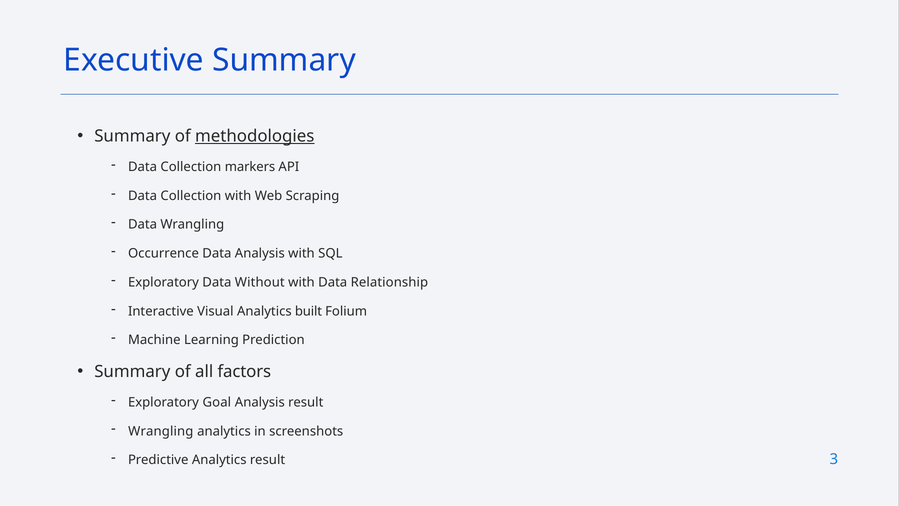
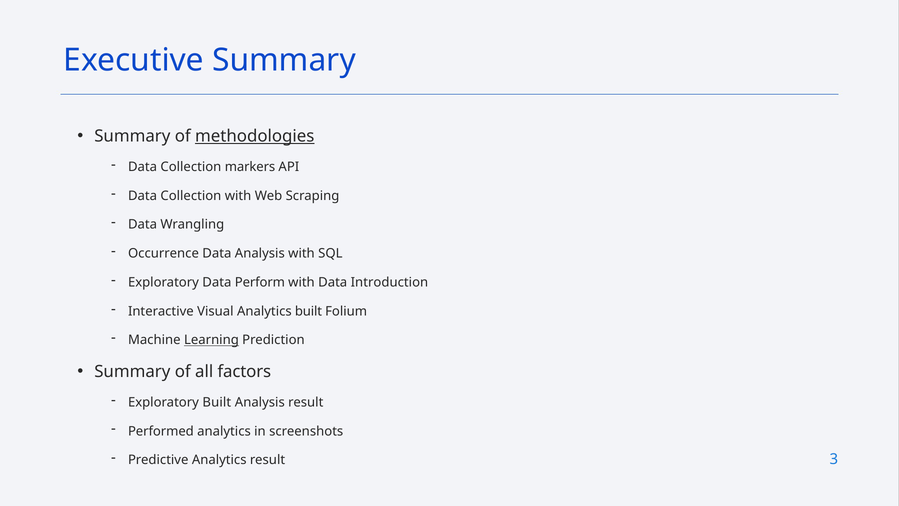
Without: Without -> Perform
Relationship: Relationship -> Introduction
Learning underline: none -> present
Exploratory Goal: Goal -> Built
Wrangling at (161, 431): Wrangling -> Performed
